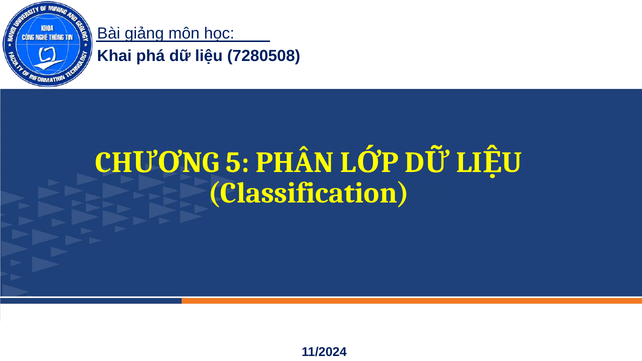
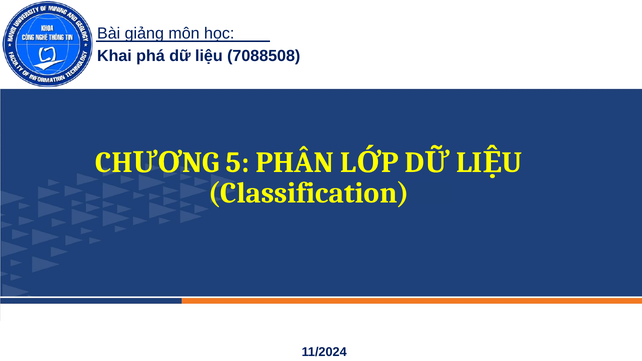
7280508: 7280508 -> 7088508
